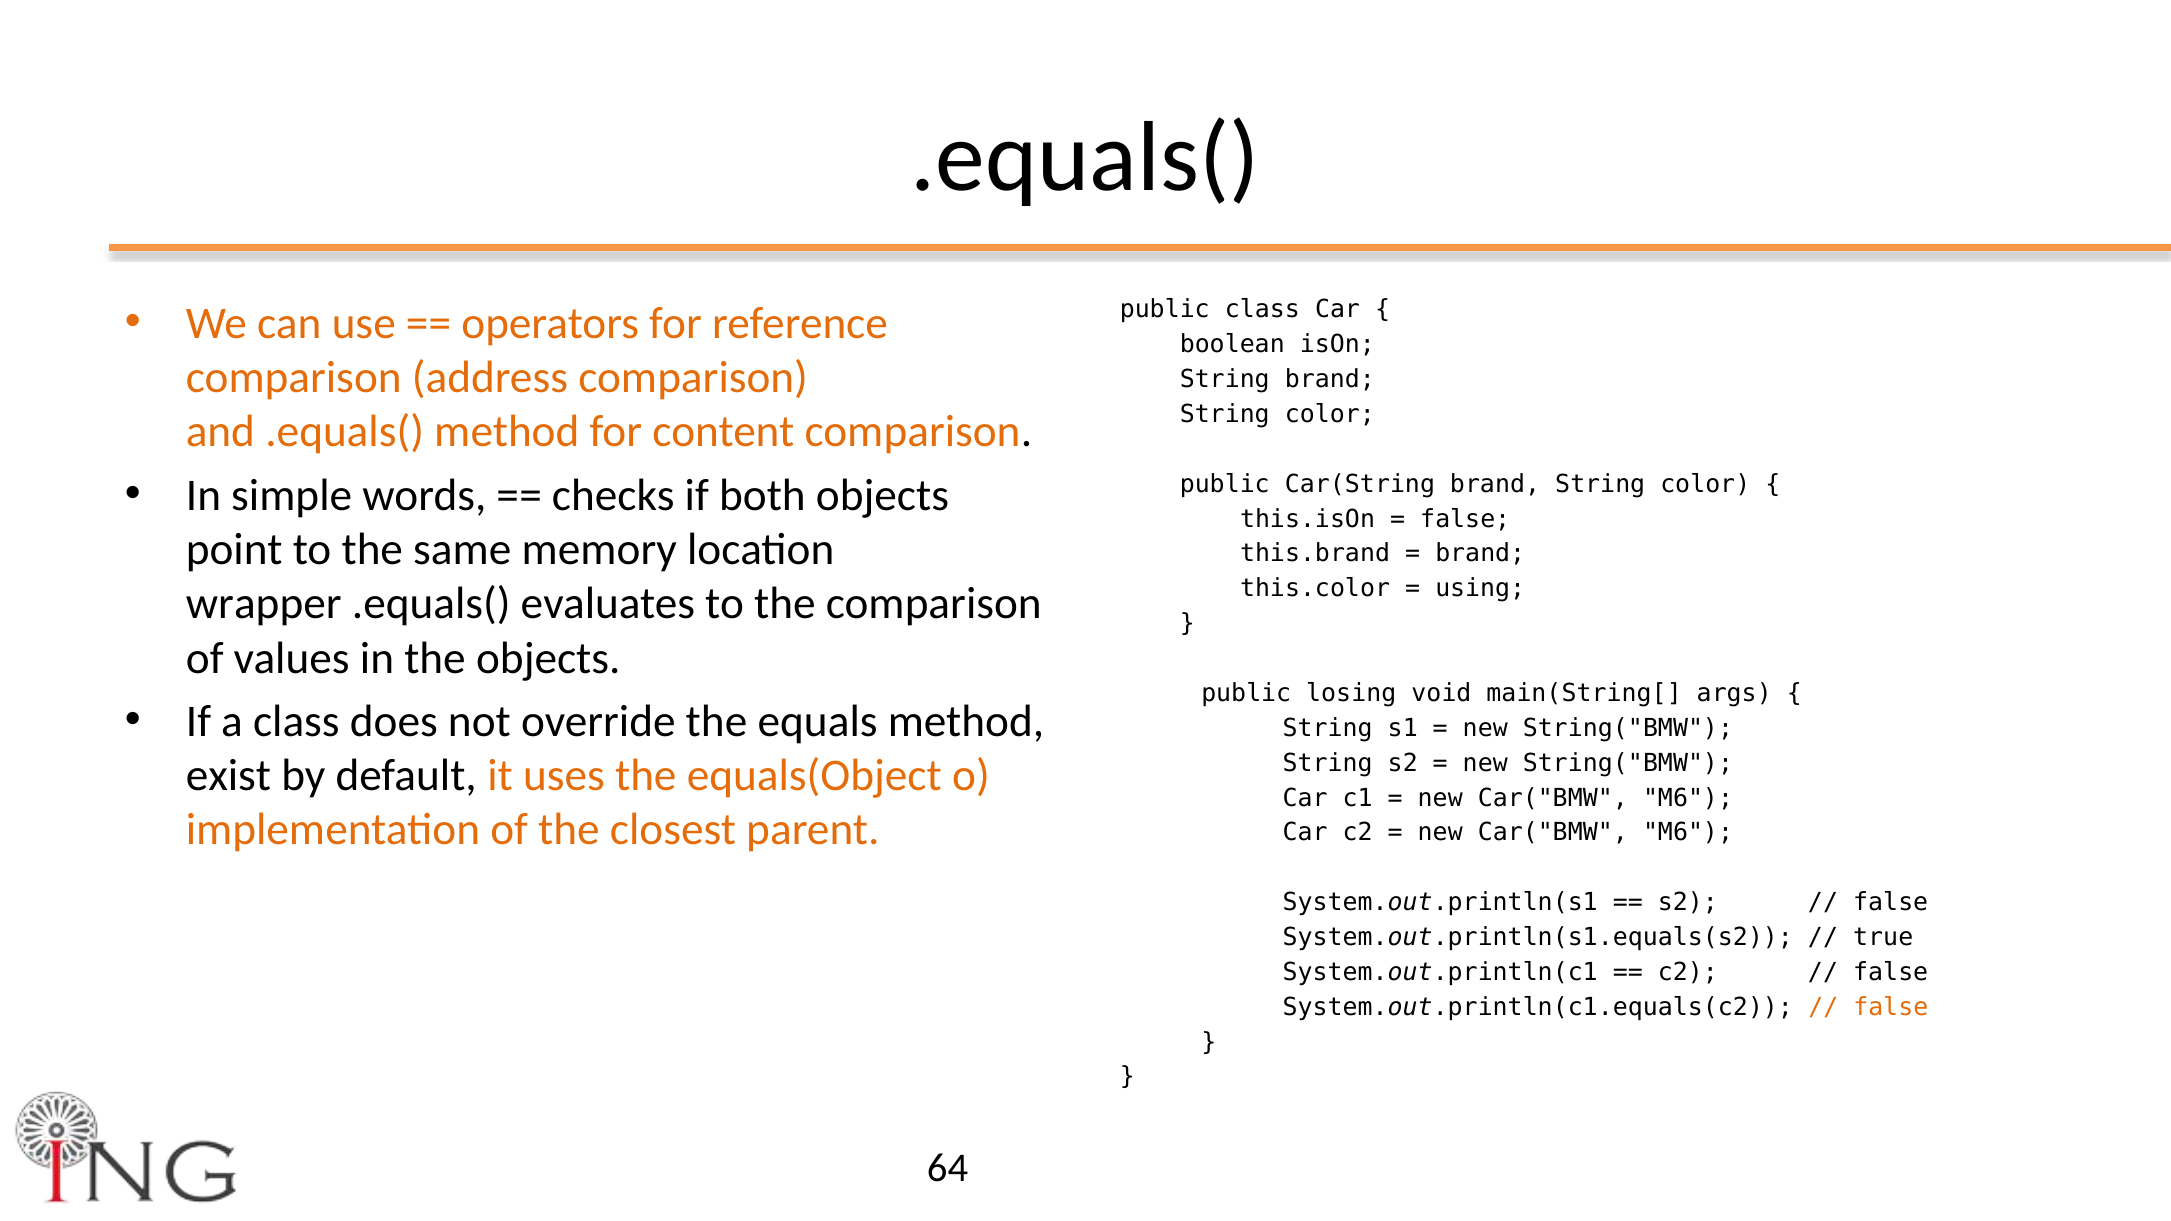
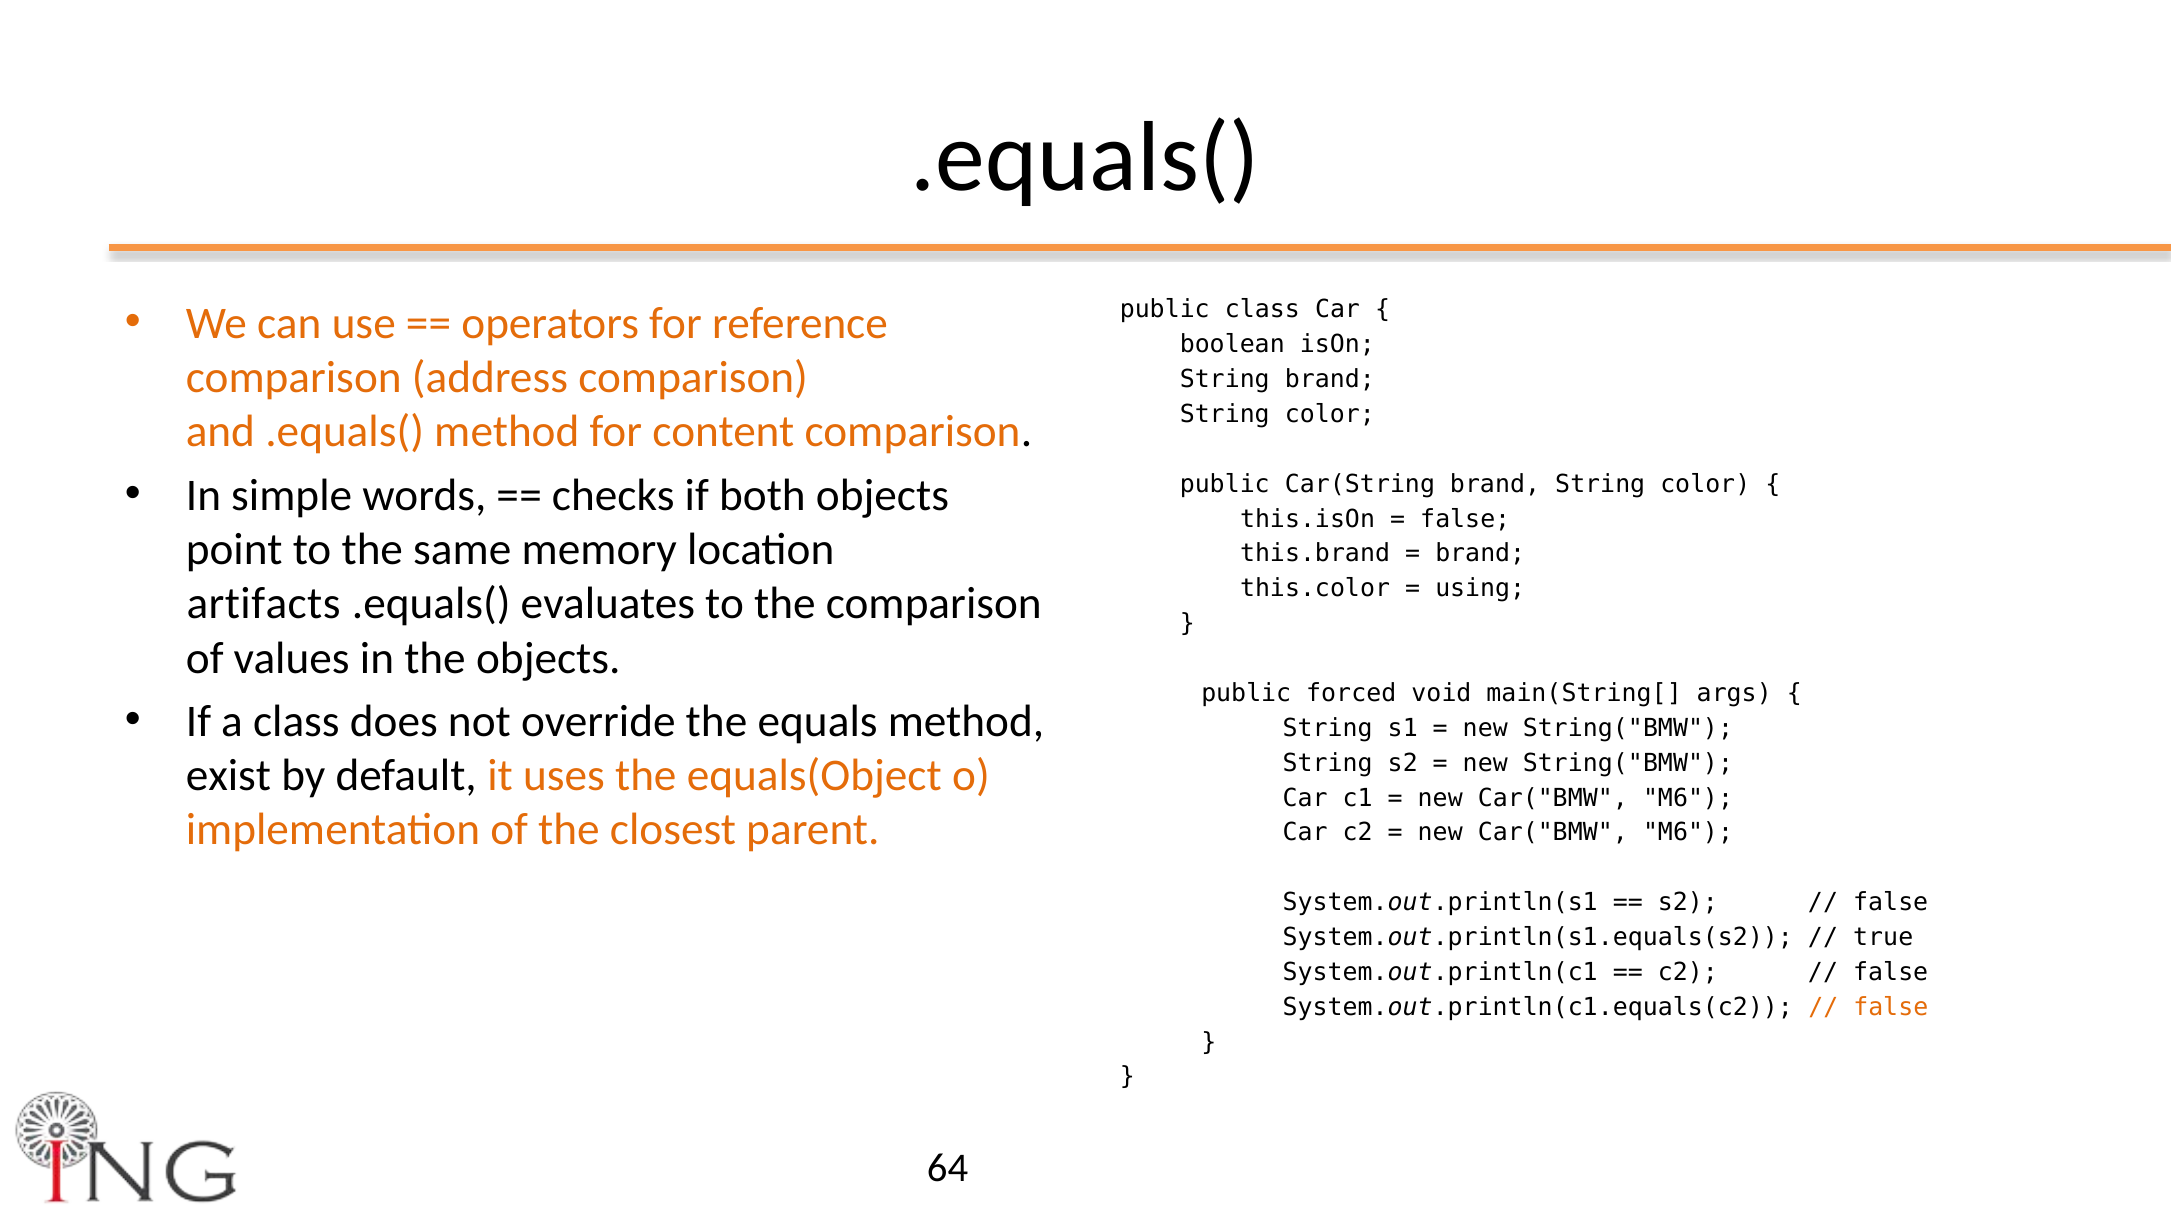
wrapper: wrapper -> artifacts
losing: losing -> forced
